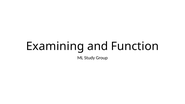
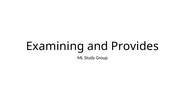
Function: Function -> Provides
